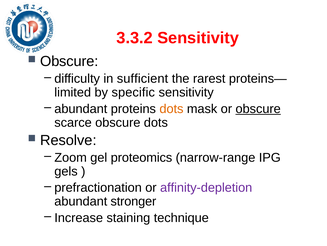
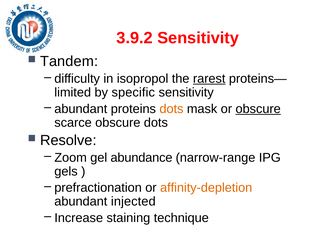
3.3.2: 3.3.2 -> 3.9.2
Obscure at (69, 61): Obscure -> Tandem
sufficient: sufficient -> isopropol
rarest underline: none -> present
proteomics: proteomics -> abundance
affinity-depletion colour: purple -> orange
stronger: stronger -> injected
